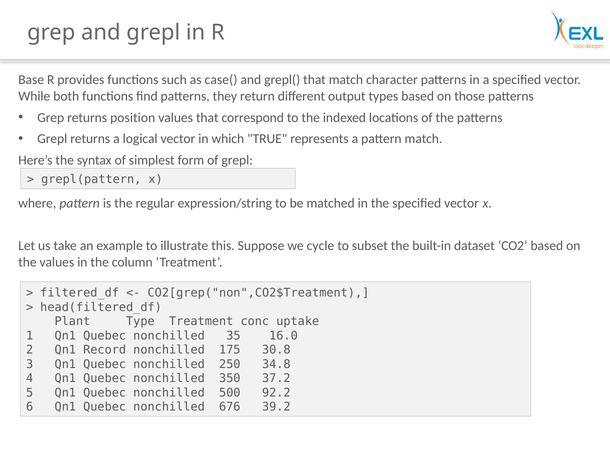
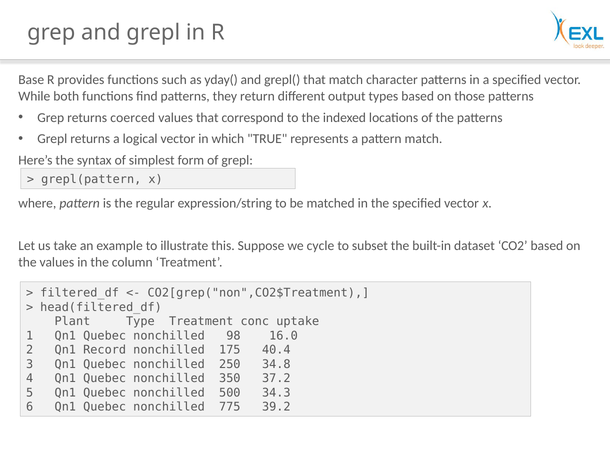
case(: case( -> yday(
position: position -> coerced
35: 35 -> 98
30.8: 30.8 -> 40.4
92.2: 92.2 -> 34.3
676: 676 -> 775
